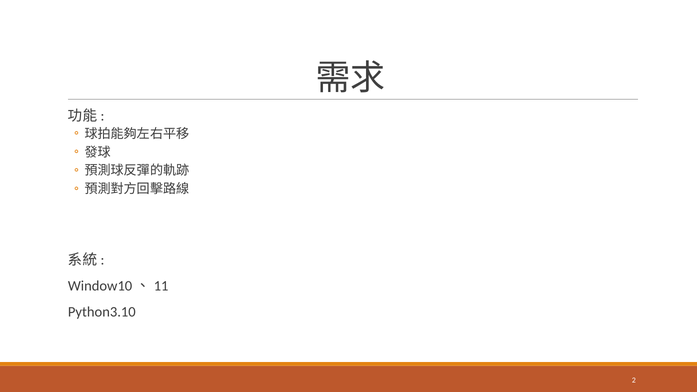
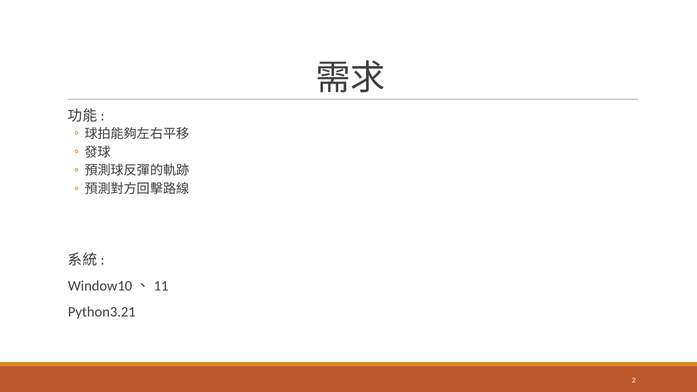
Python3.10: Python3.10 -> Python3.21
